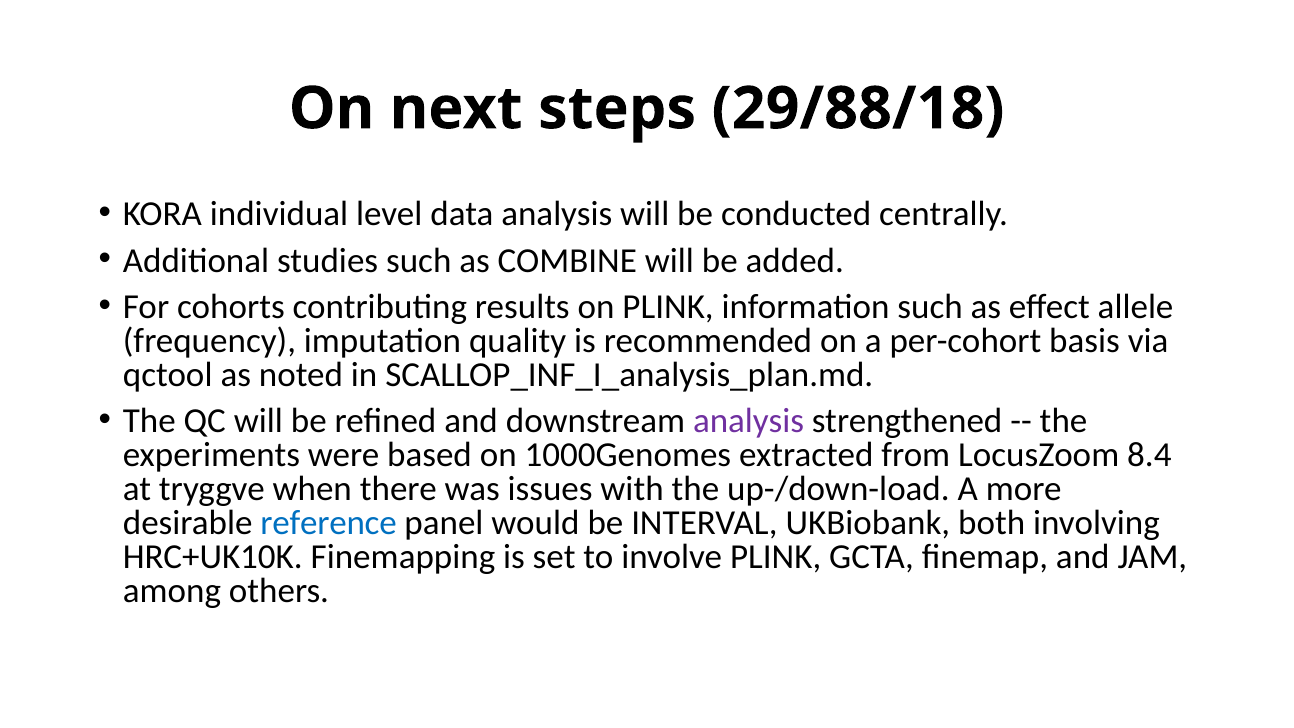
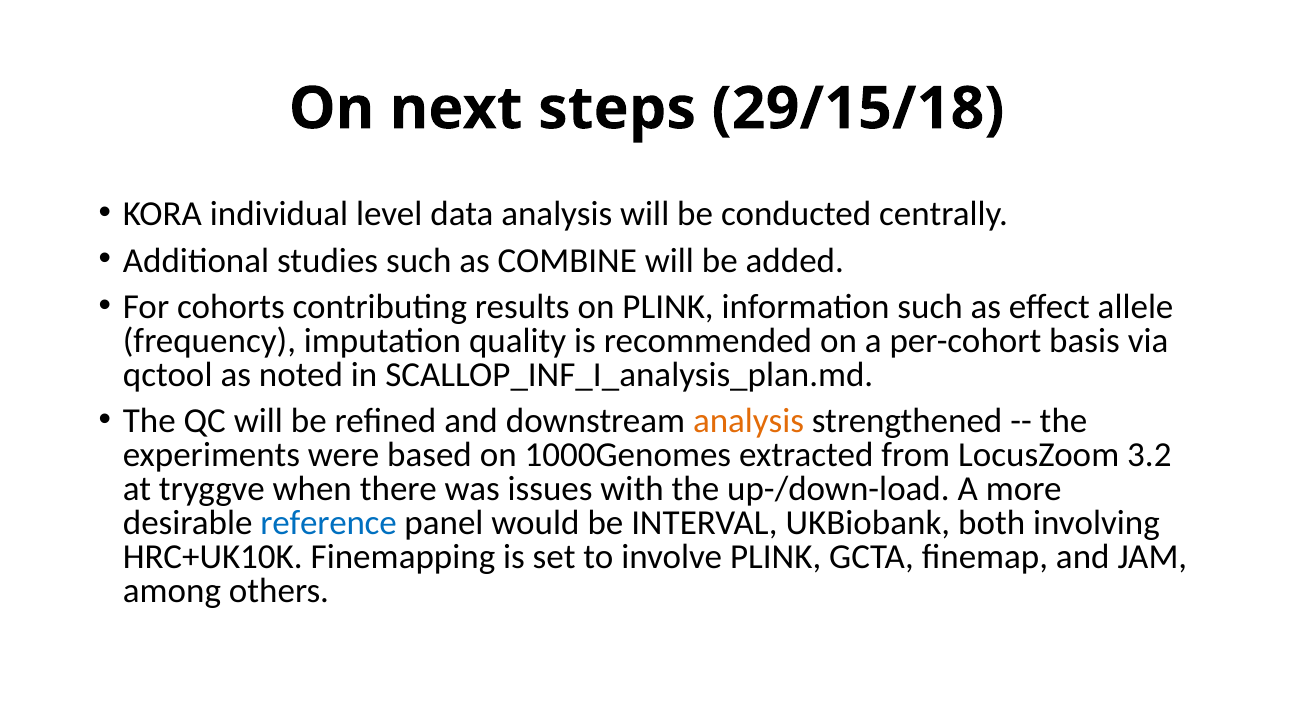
29/88/18: 29/88/18 -> 29/15/18
analysis at (749, 421) colour: purple -> orange
8.4: 8.4 -> 3.2
